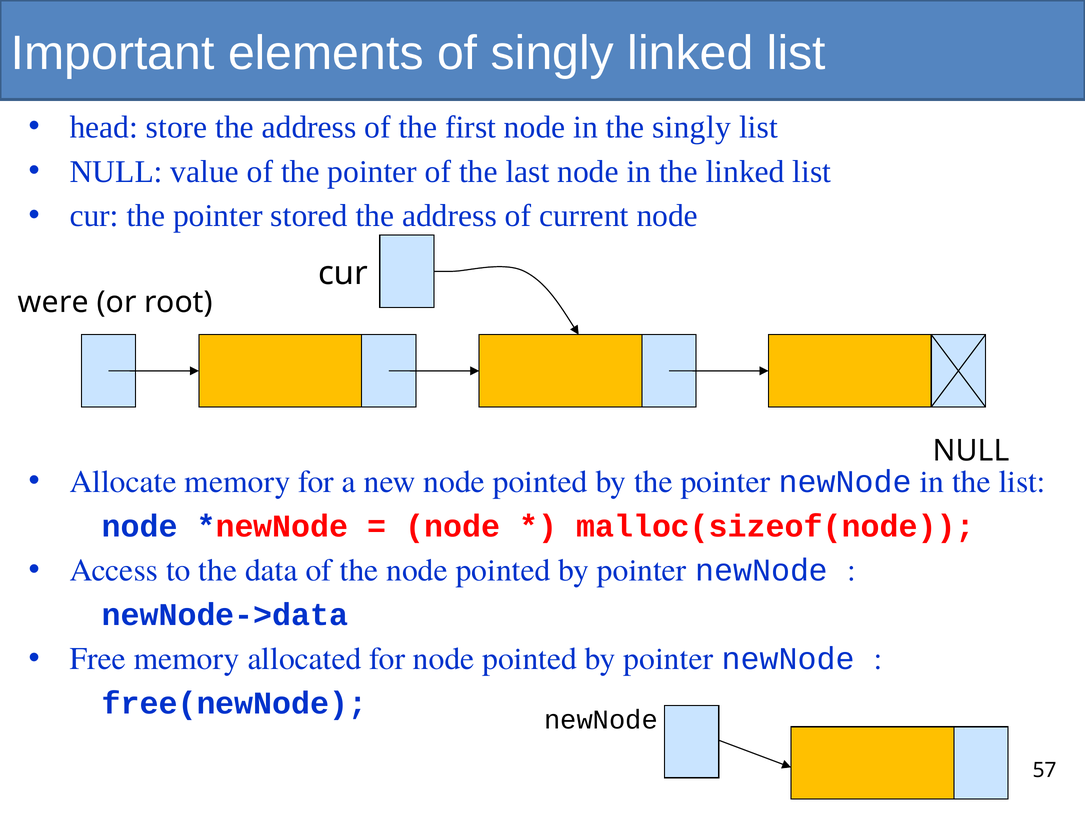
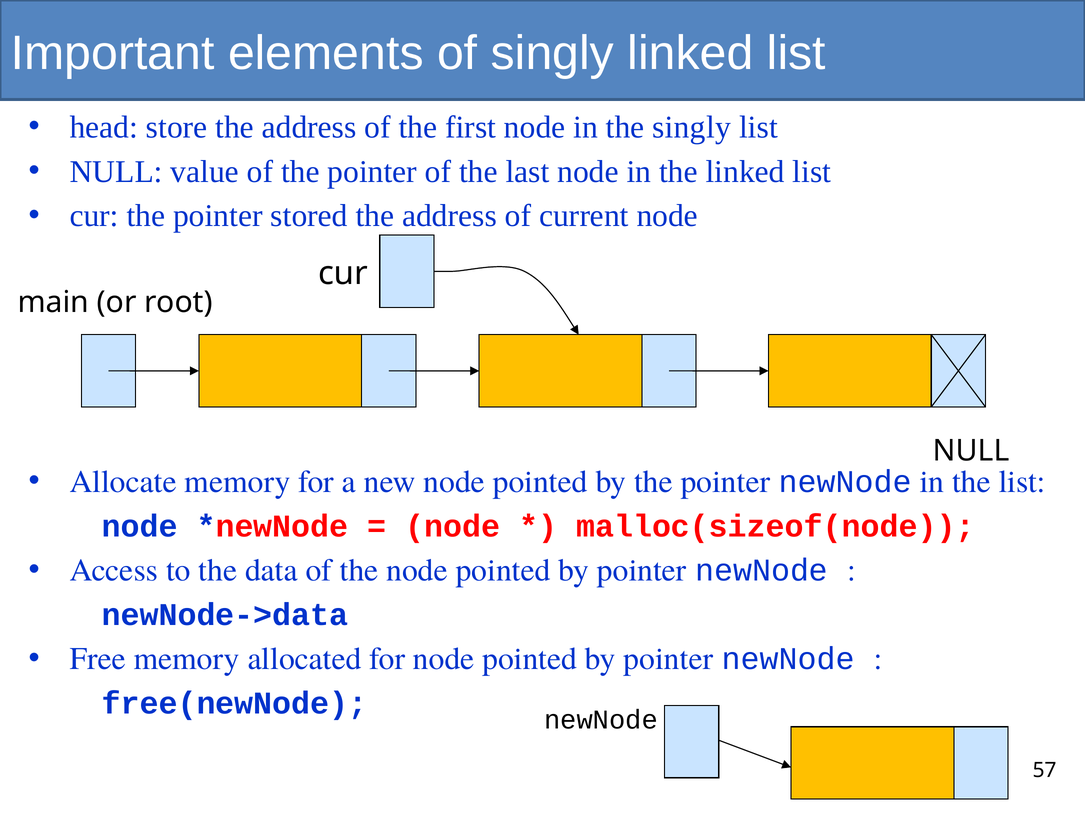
were: were -> main
